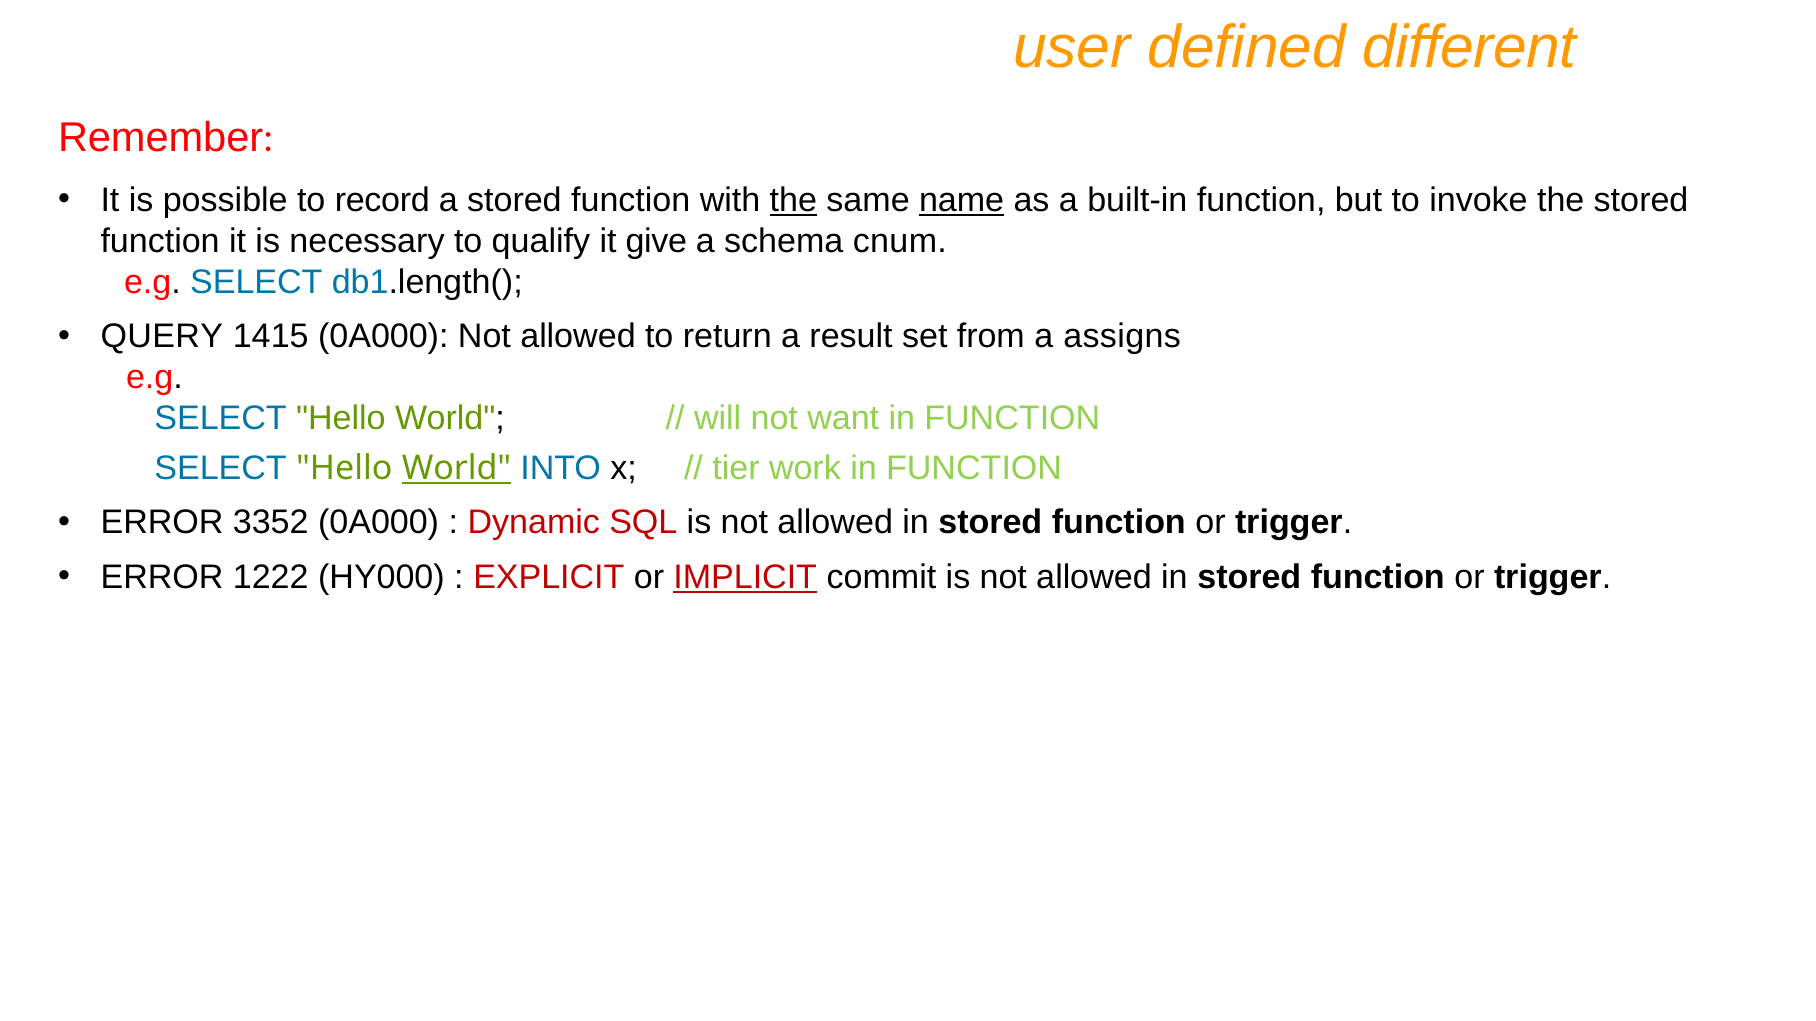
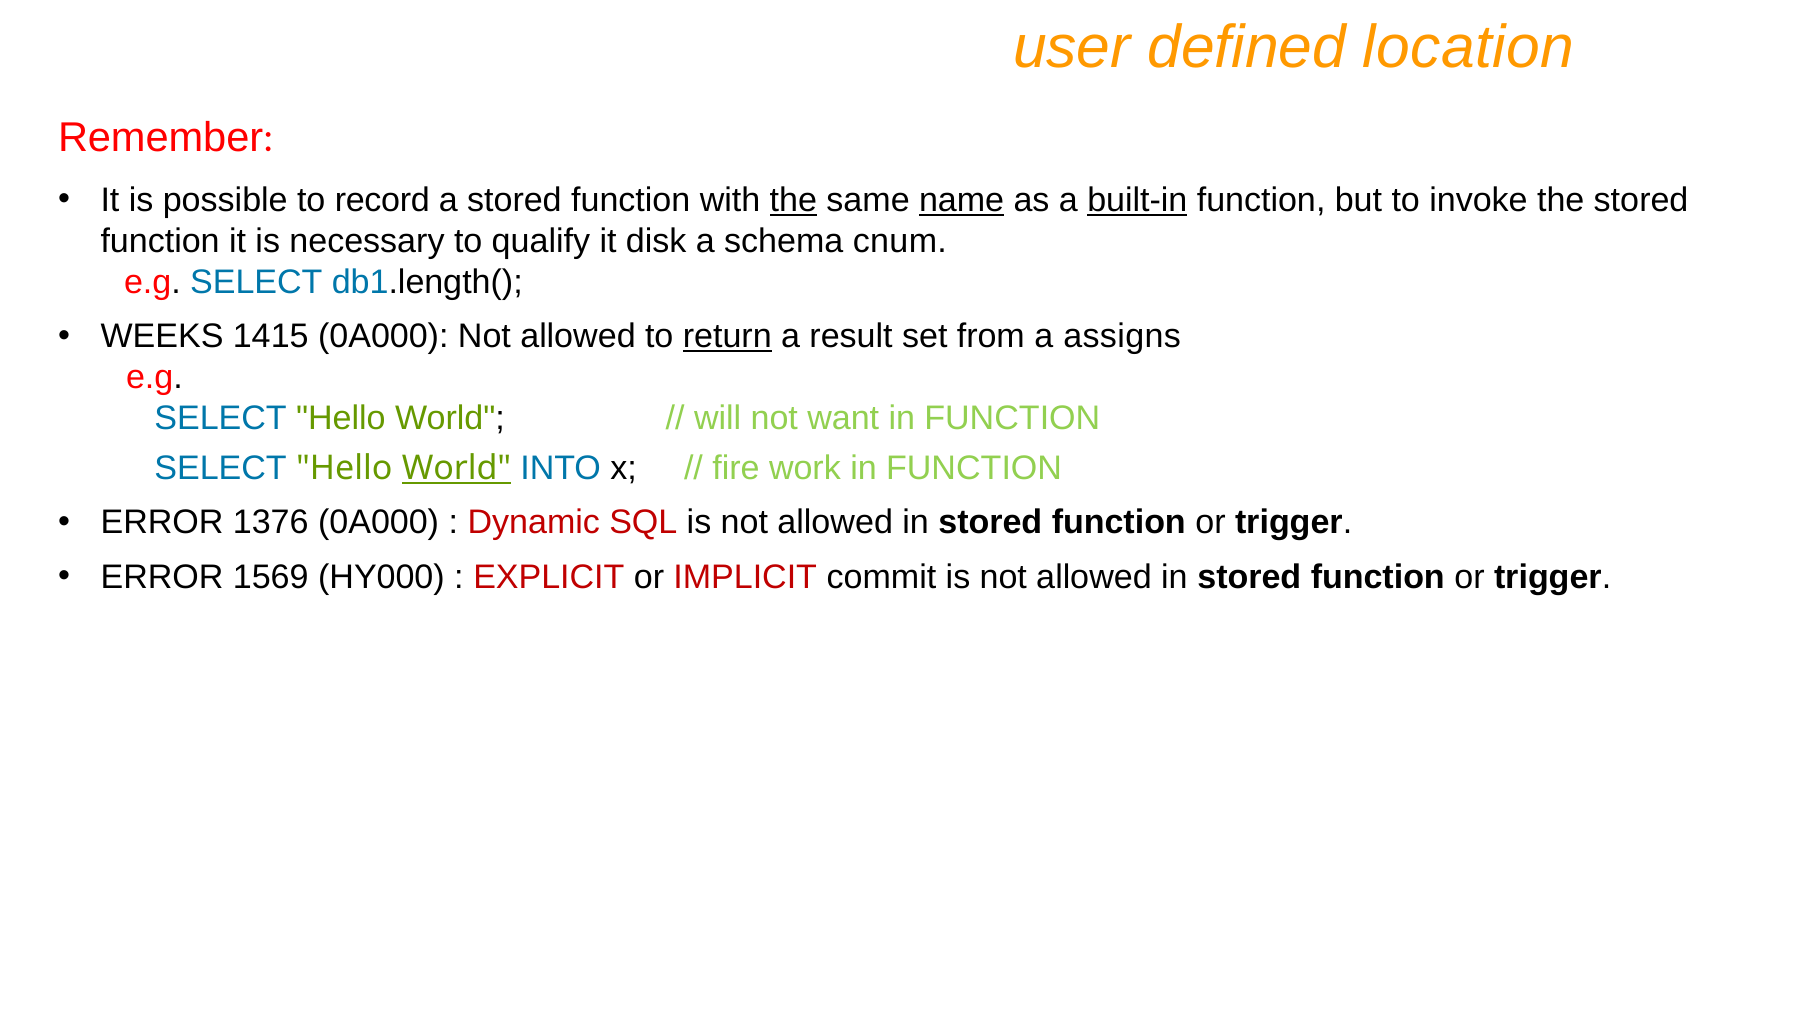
different: different -> location
built-in underline: none -> present
give: give -> disk
QUERY: QUERY -> WEEKS
return underline: none -> present
tier: tier -> fire
3352: 3352 -> 1376
1222: 1222 -> 1569
IMPLICIT underline: present -> none
